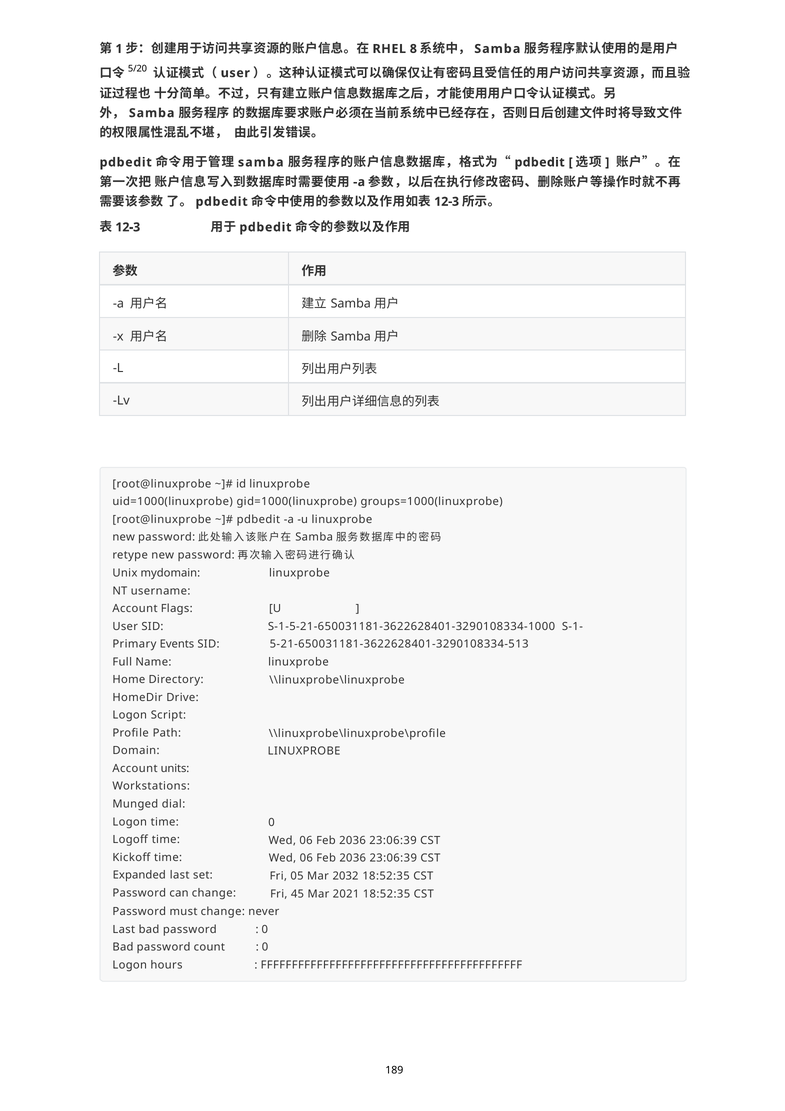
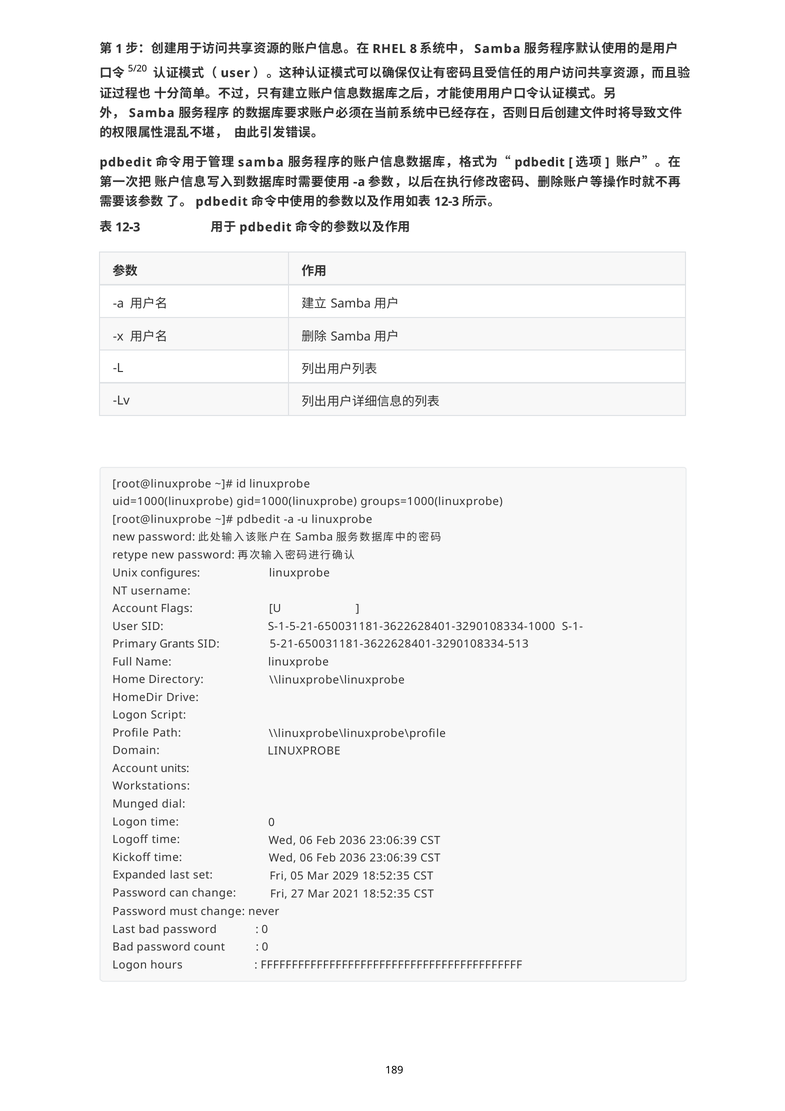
mydomain: mydomain -> configures
Events: Events -> Grants
2032: 2032 -> 2029
45: 45 -> 27
